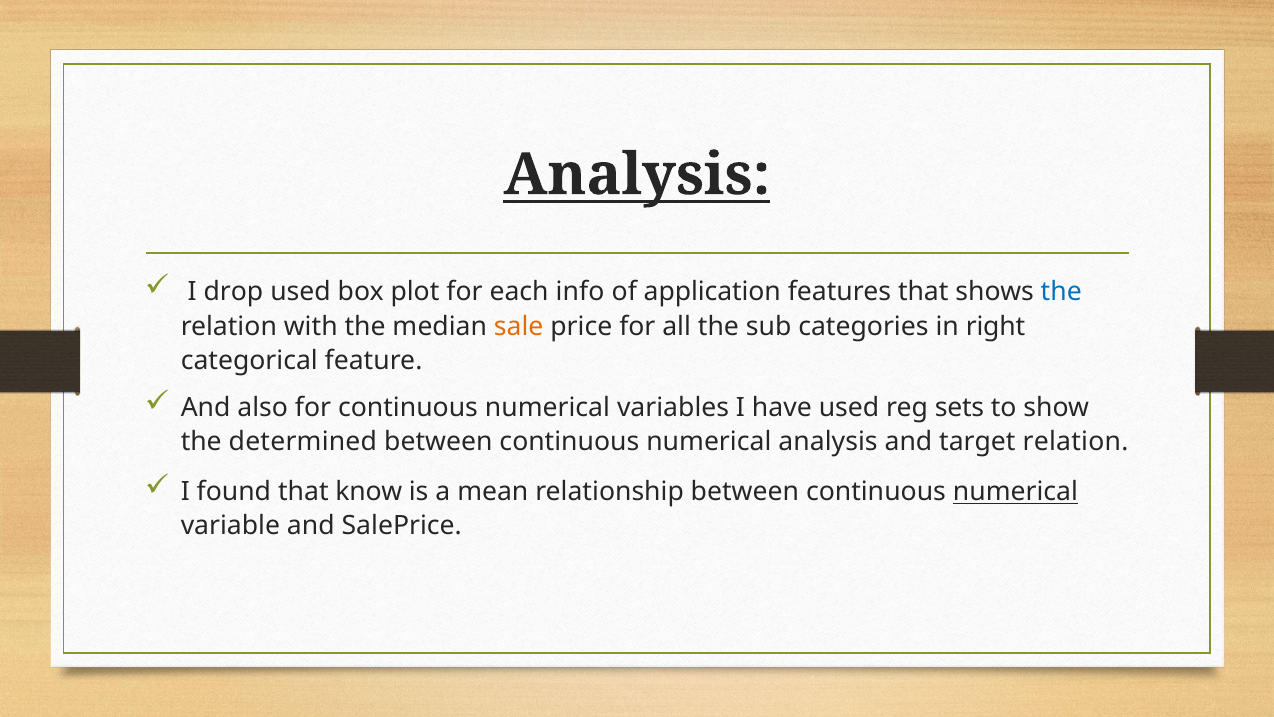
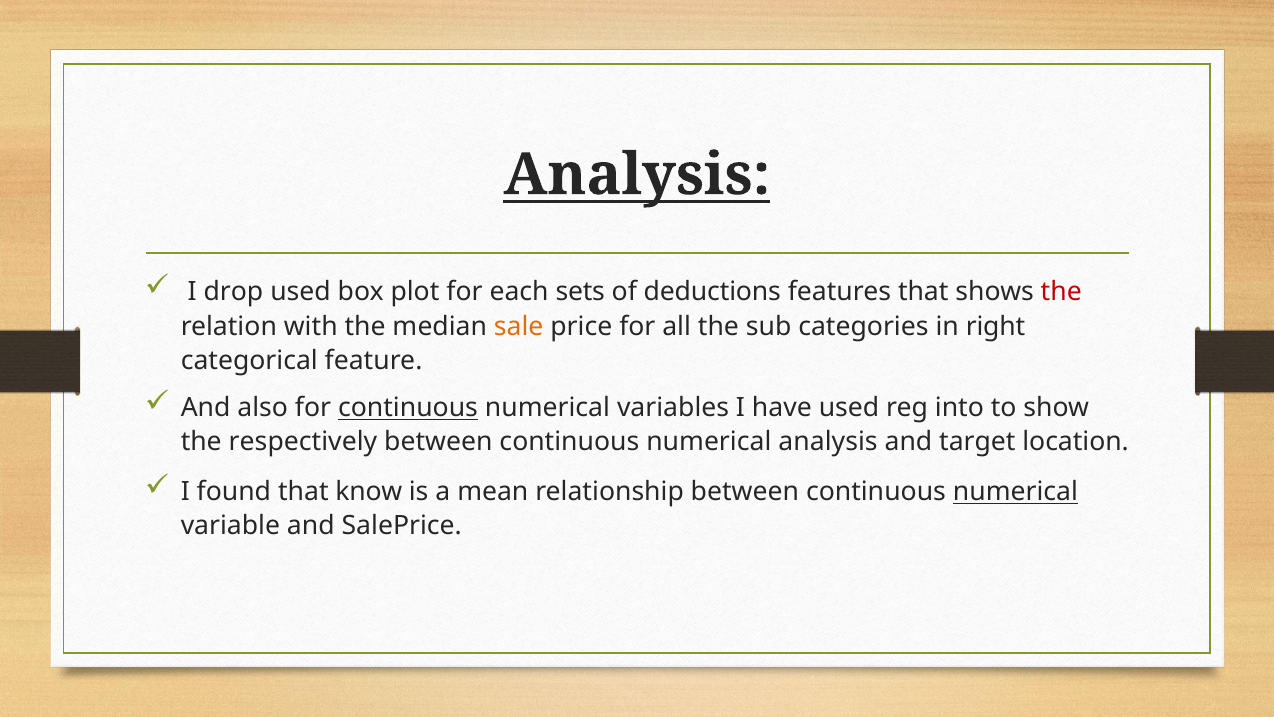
info: info -> sets
application: application -> deductions
the at (1061, 292) colour: blue -> red
continuous at (408, 408) underline: none -> present
sets: sets -> into
determined: determined -> respectively
target relation: relation -> location
